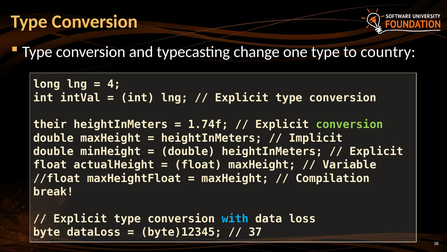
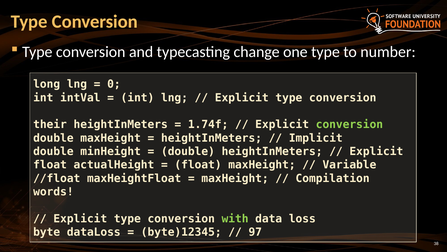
country: country -> number
4: 4 -> 0
break: break -> words
with colour: light blue -> light green
37: 37 -> 97
